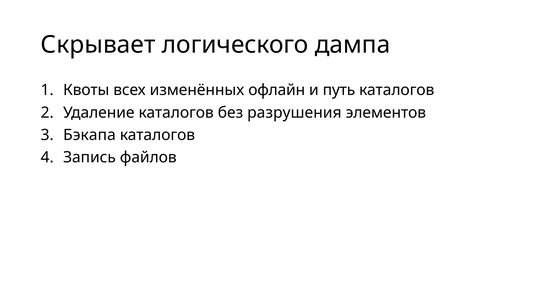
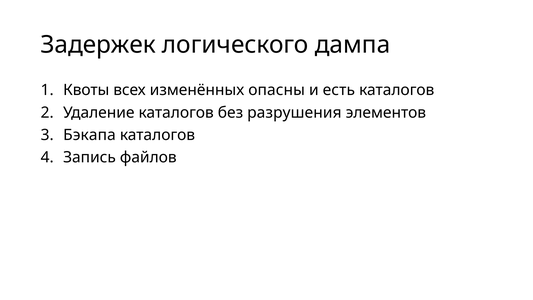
Скрывает: Скрывает -> Задержек
офлайн: офлайн -> опасны
путь: путь -> есть
